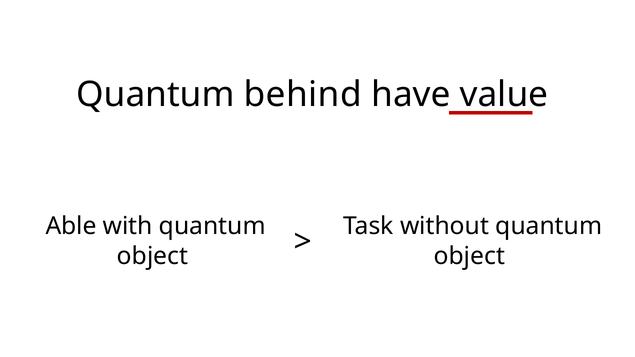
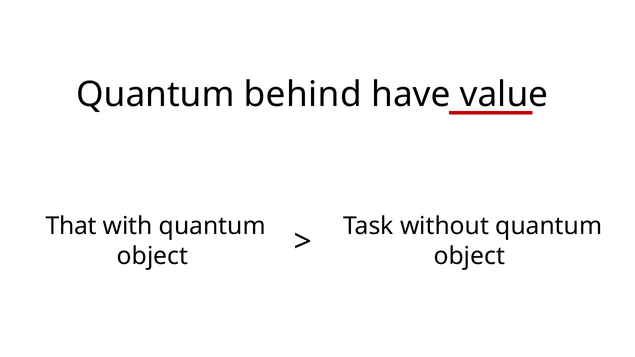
Able: Able -> That
